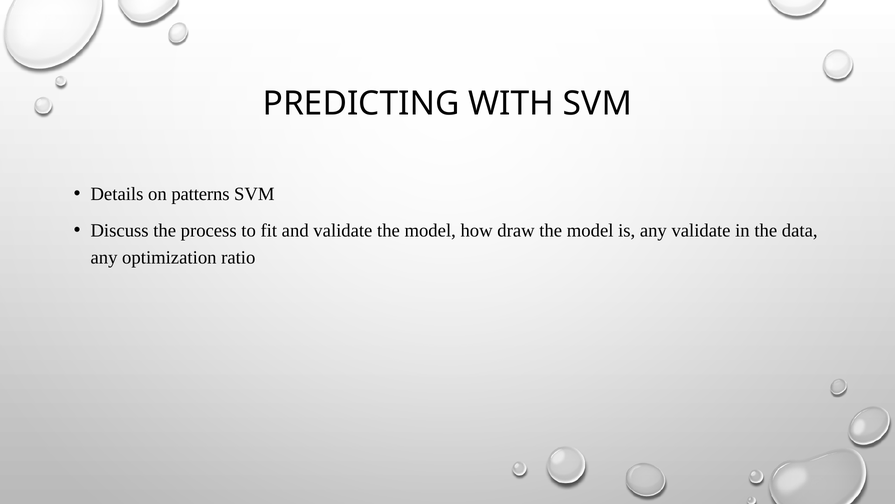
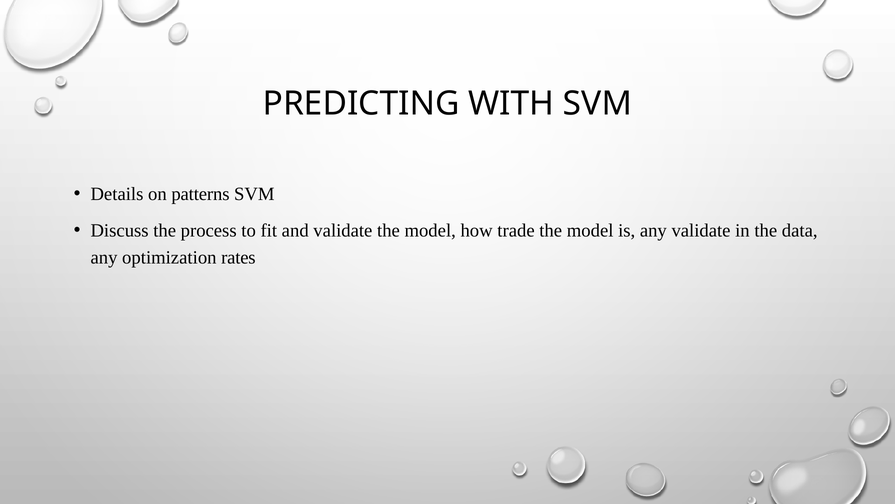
draw: draw -> trade
ratio: ratio -> rates
